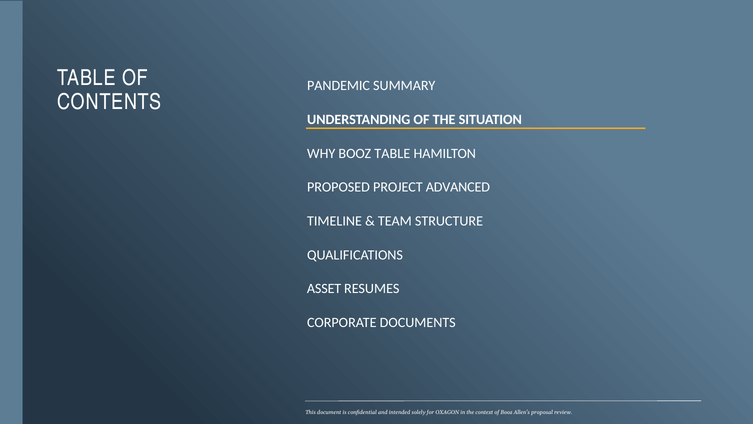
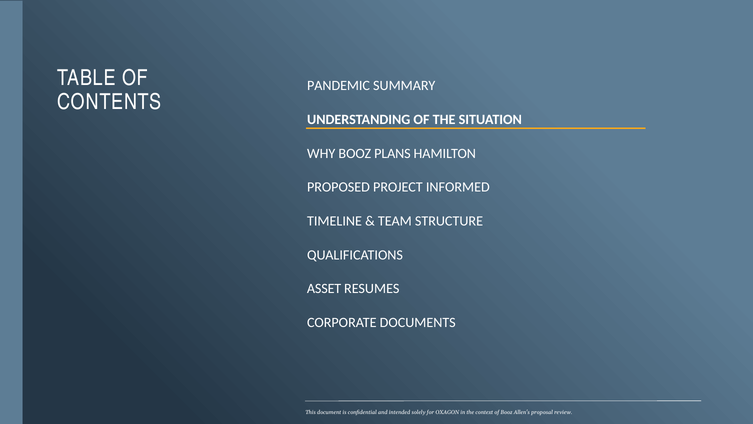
BOOZ TABLE: TABLE -> PLANS
ADVANCED: ADVANCED -> INFORMED
